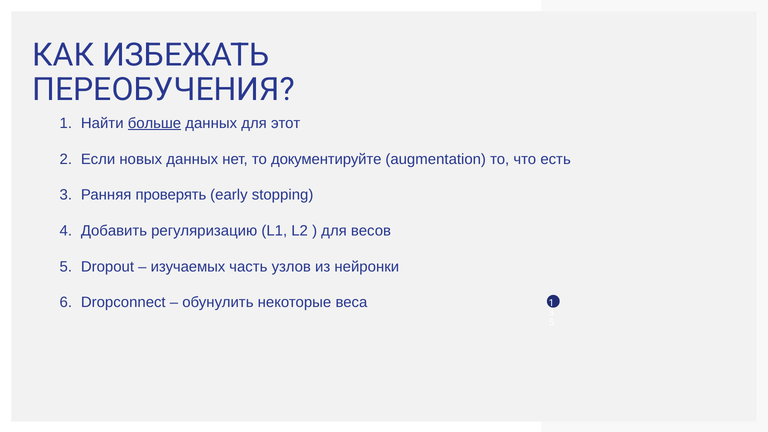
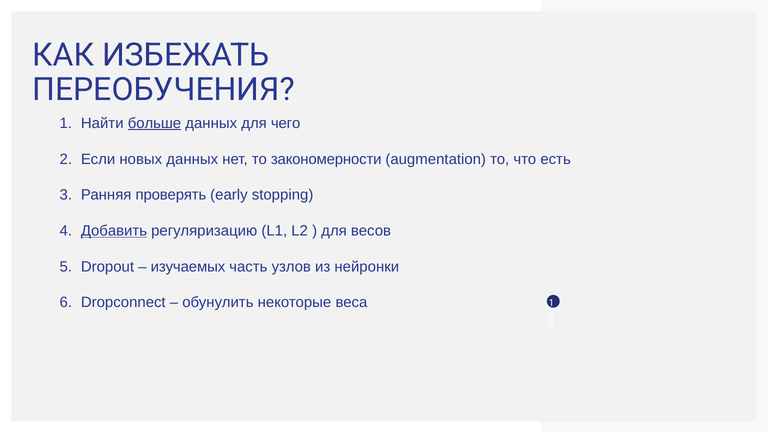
этот: этот -> чего
документируйте: документируйте -> закономерности
Добавить underline: none -> present
